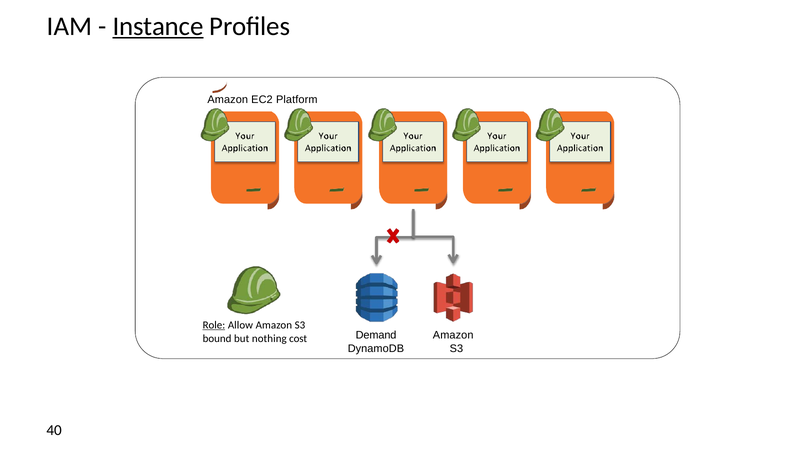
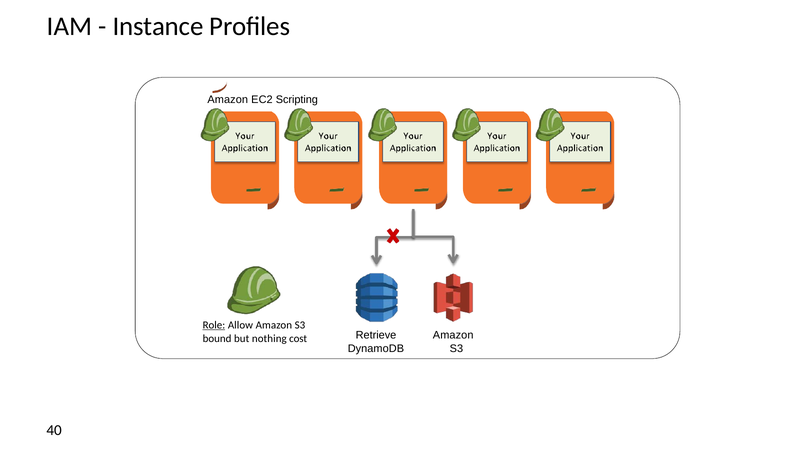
Instance underline: present -> none
Platform: Platform -> Scripting
Demand: Demand -> Retrieve
